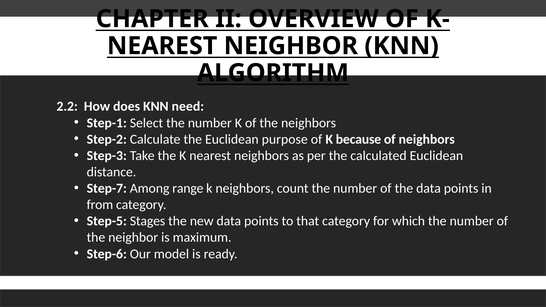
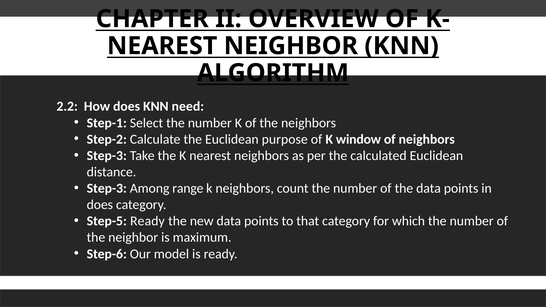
because: because -> window
Step-7 at (107, 188): Step-7 -> Step-3
from at (100, 205): from -> does
Step-5 Stages: Stages -> Ready
